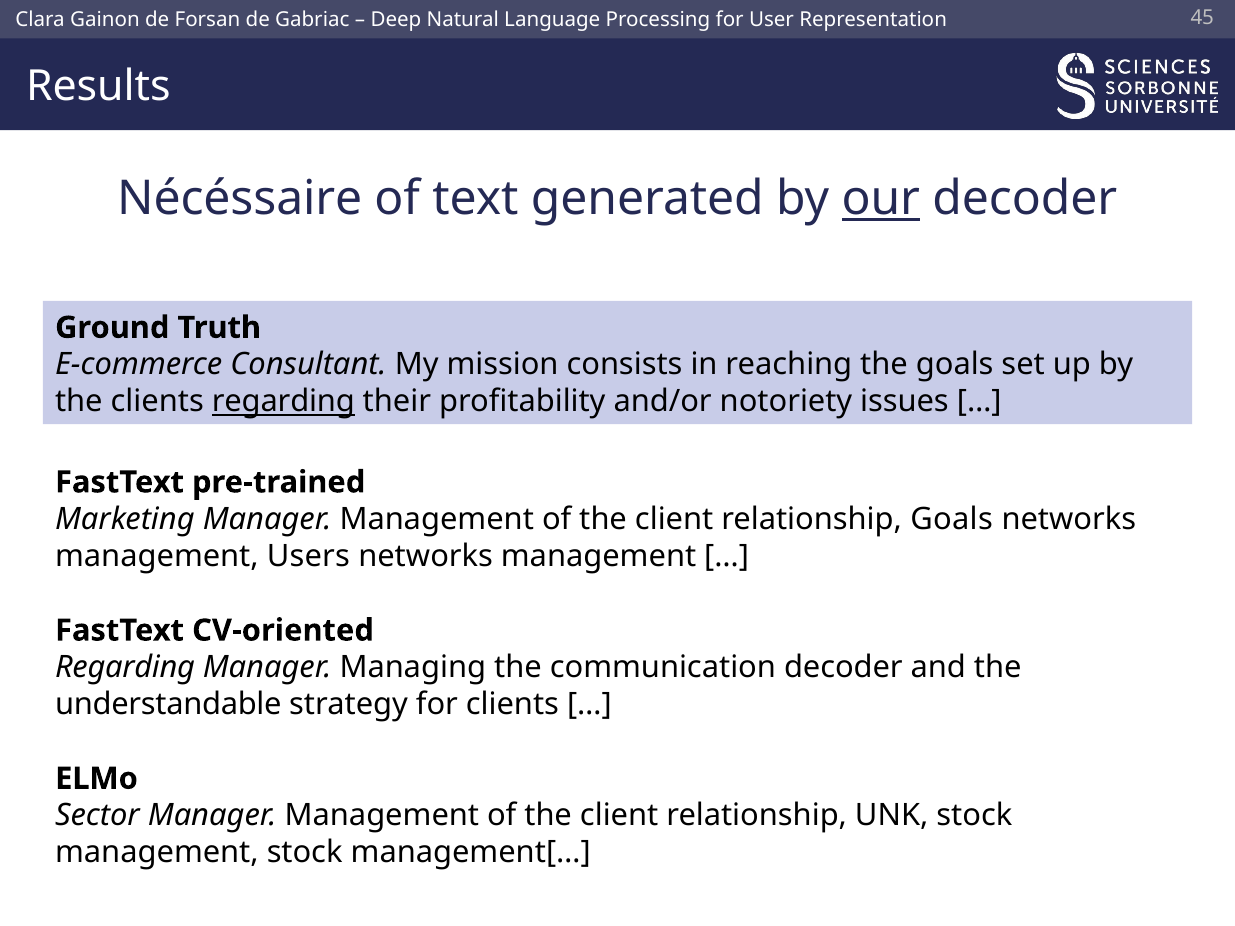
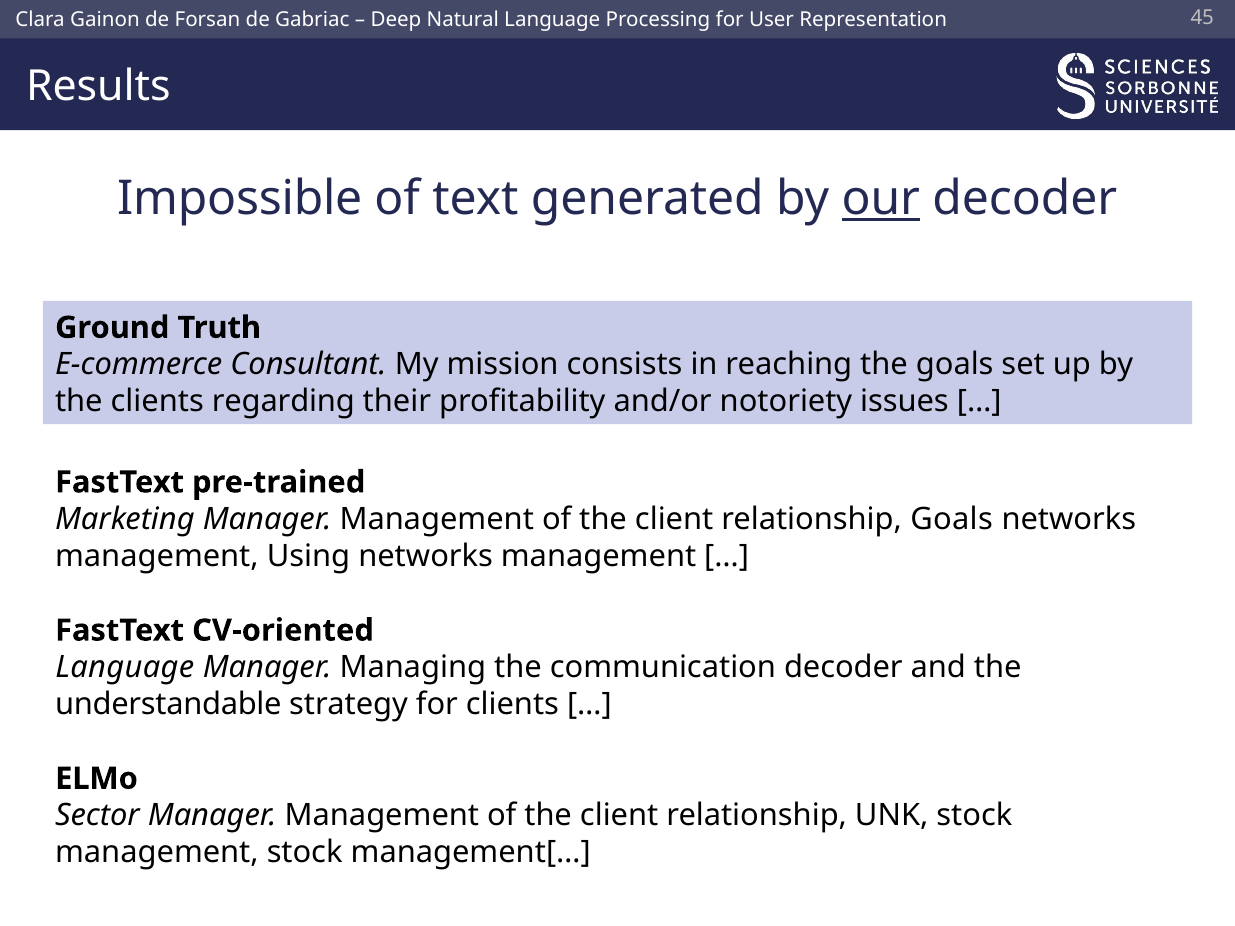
Nécéssaire: Nécéssaire -> Impossible
regarding at (283, 402) underline: present -> none
Users: Users -> Using
Regarding at (125, 668): Regarding -> Language
